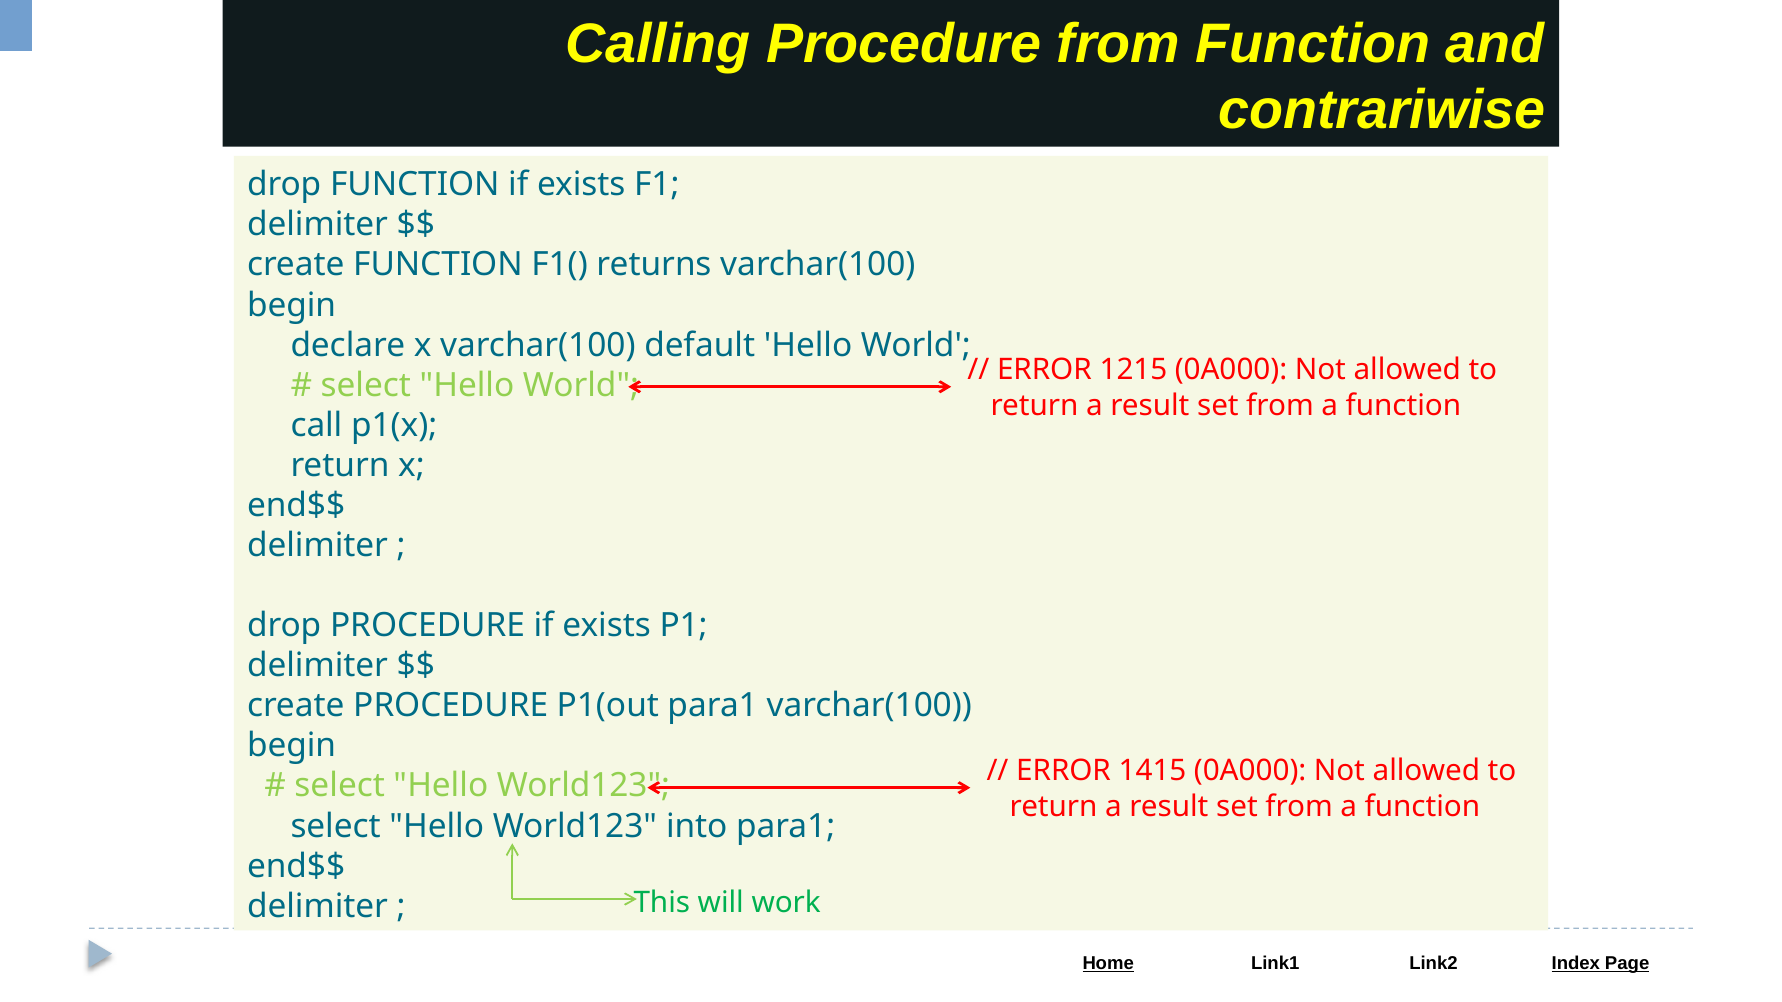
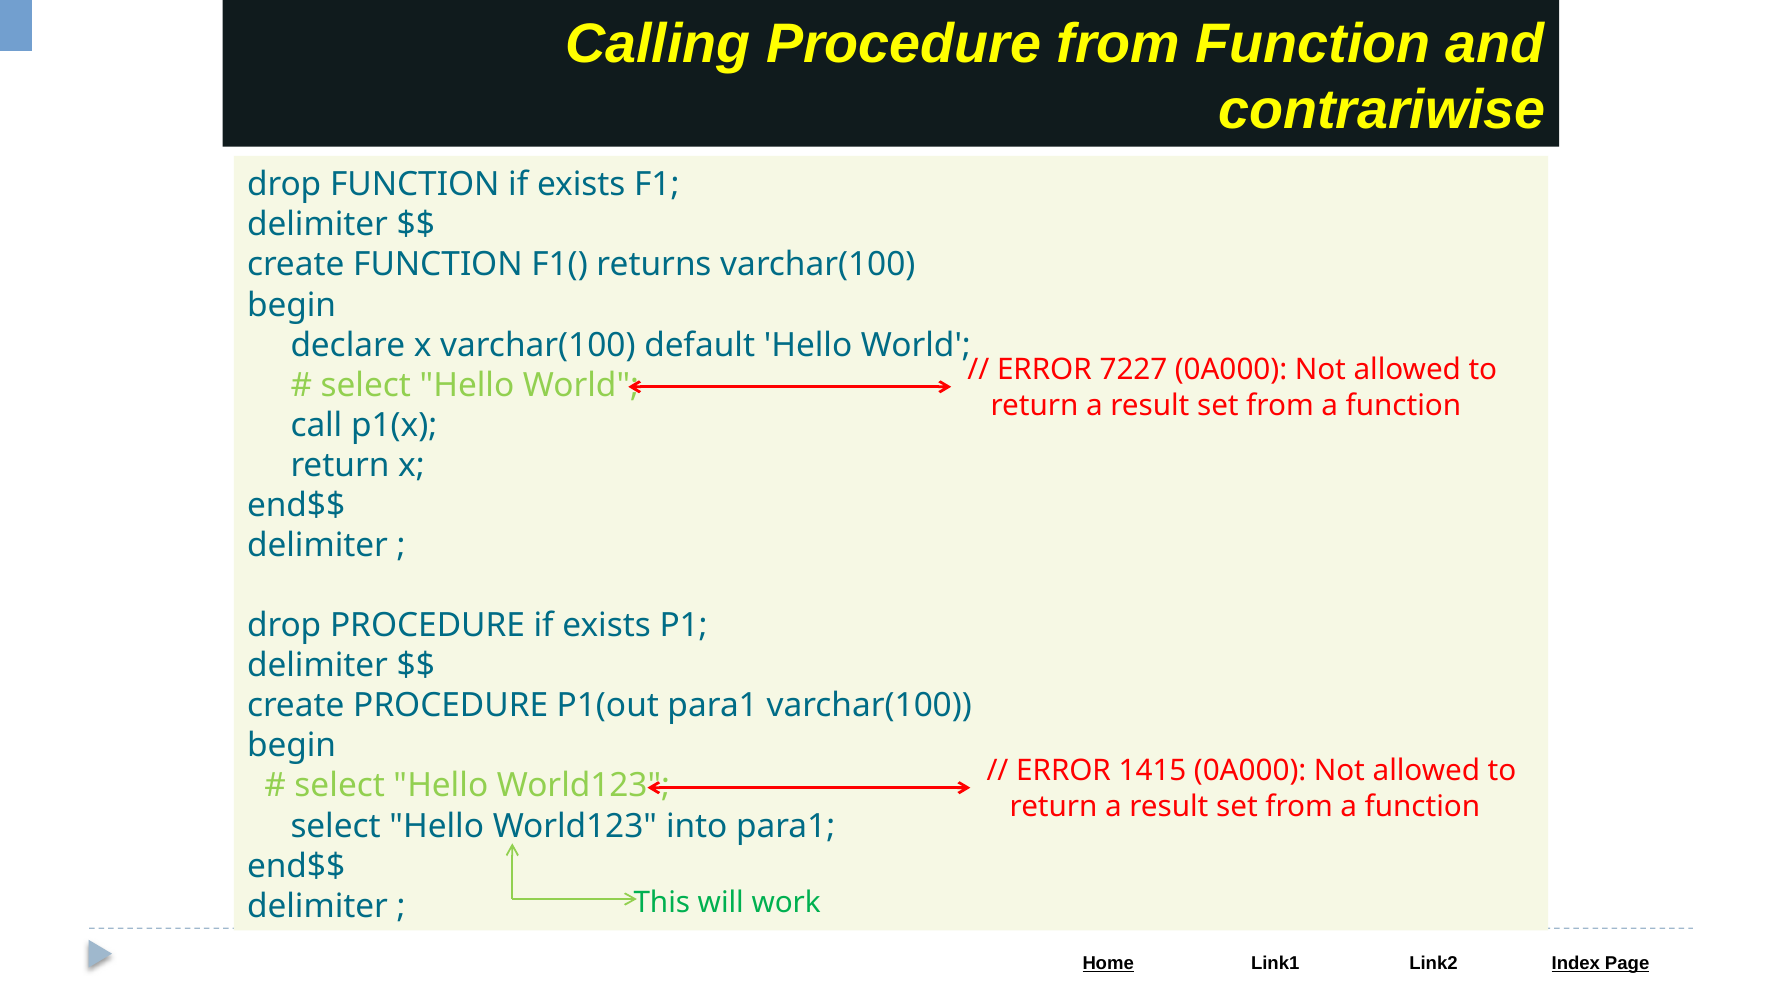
1215: 1215 -> 7227
